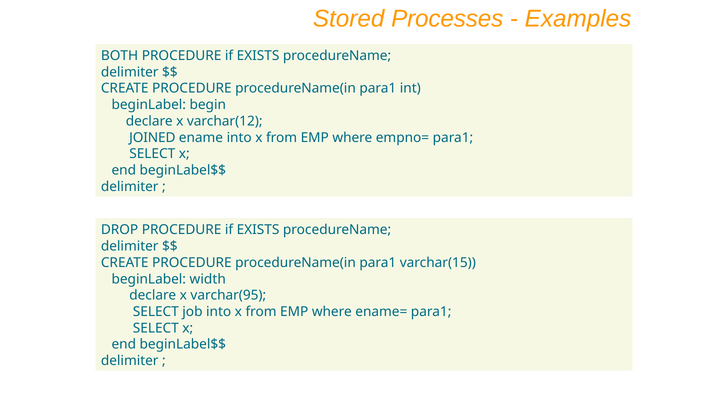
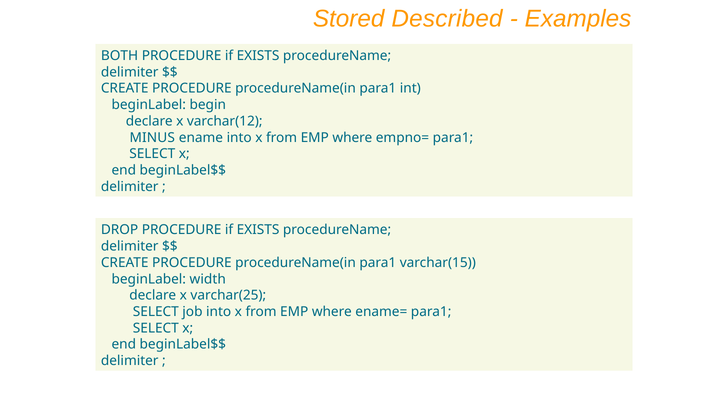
Processes: Processes -> Described
JOINED: JOINED -> MINUS
varchar(95: varchar(95 -> varchar(25
